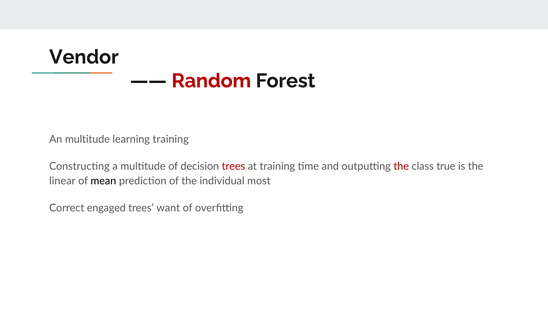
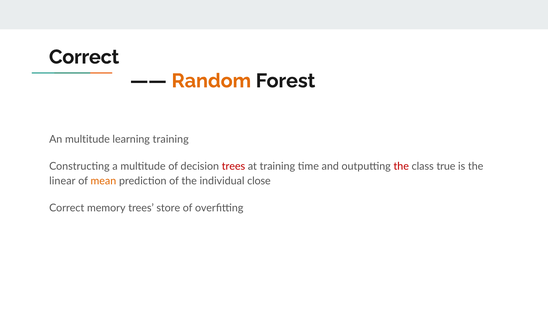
Vendor at (84, 57): Vendor -> Correct
Random colour: red -> orange
mean colour: black -> orange
most: most -> close
engaged: engaged -> memory
want: want -> store
